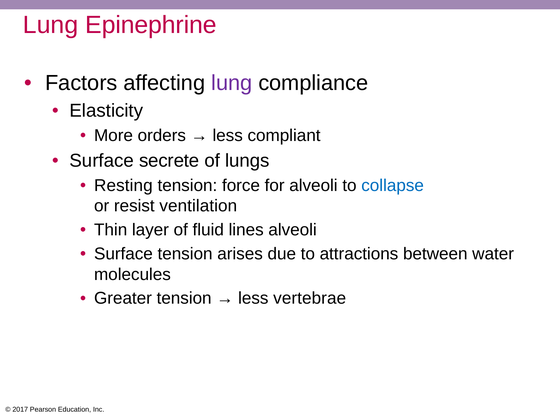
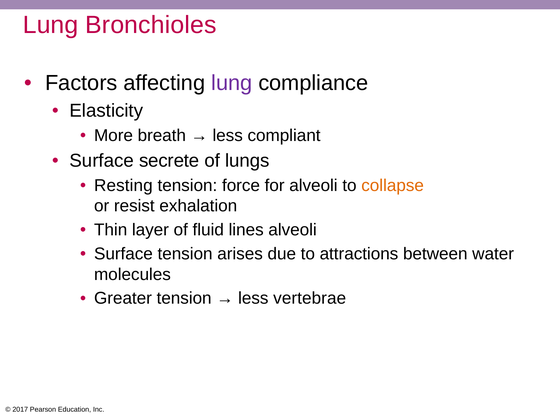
Epinephrine: Epinephrine -> Bronchioles
orders: orders -> breath
collapse colour: blue -> orange
ventilation: ventilation -> exhalation
